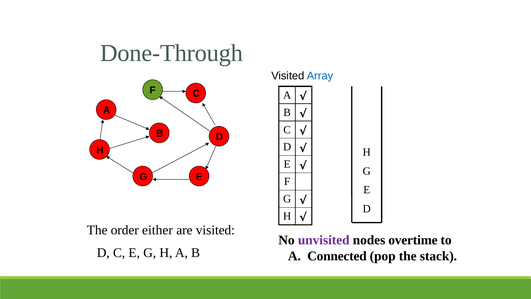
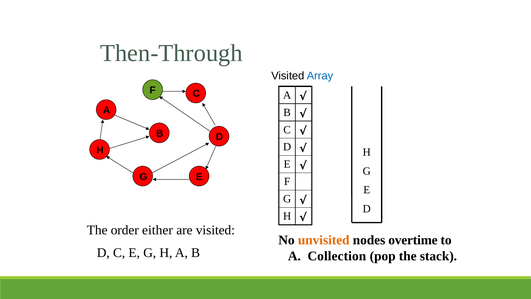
Done-Through: Done-Through -> Then-Through
unvisited colour: purple -> orange
Connected: Connected -> Collection
